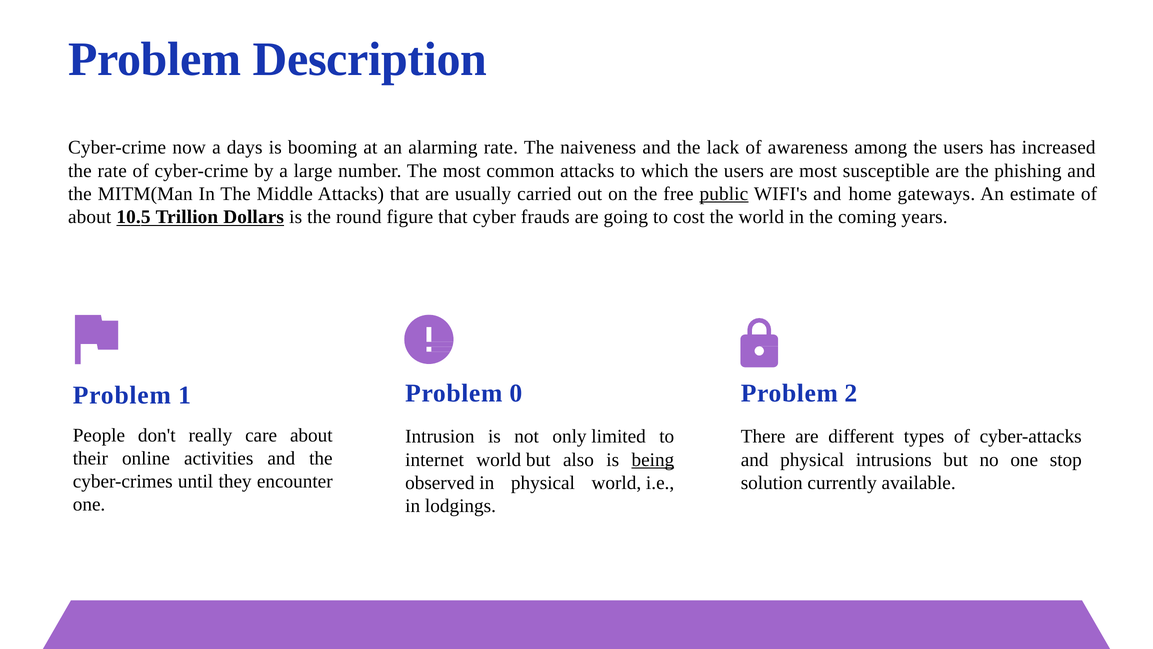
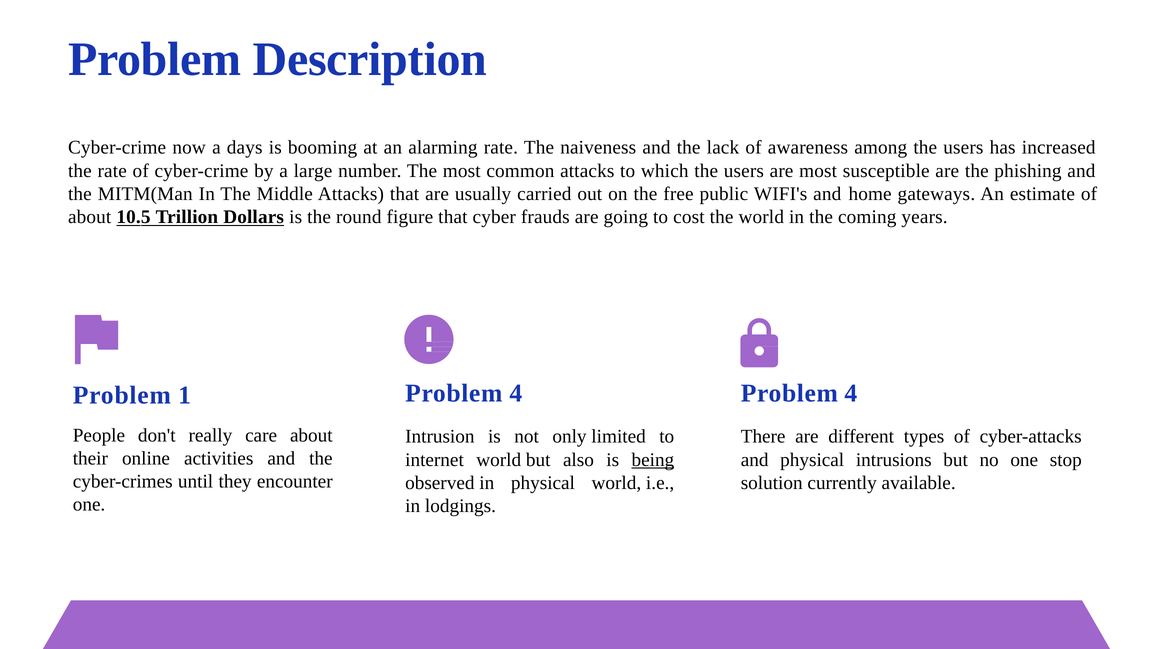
public underline: present -> none
0 at (516, 393): 0 -> 4
2 at (851, 393): 2 -> 4
